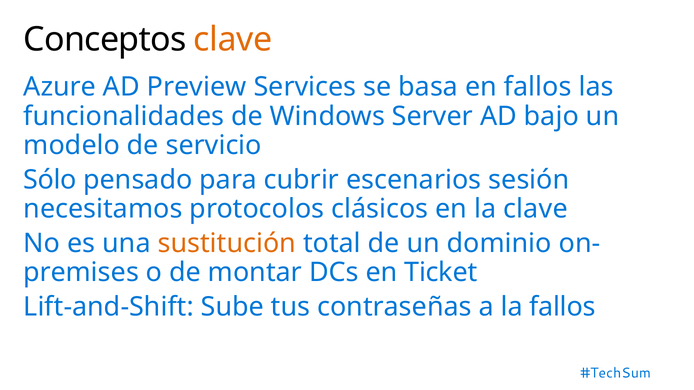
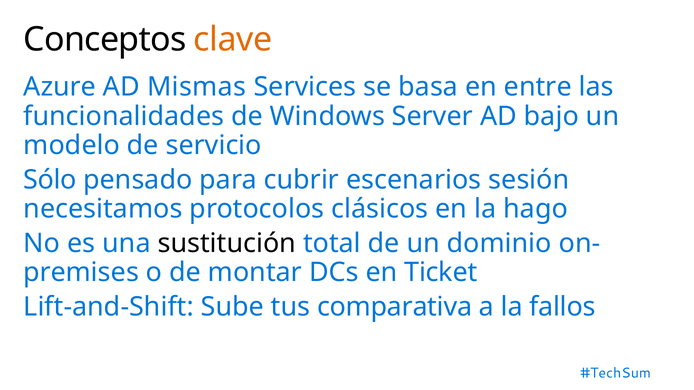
Preview: Preview -> Mismas
en fallos: fallos -> entre
la clave: clave -> hago
sustitución colour: orange -> black
contraseñas: contraseñas -> comparativa
